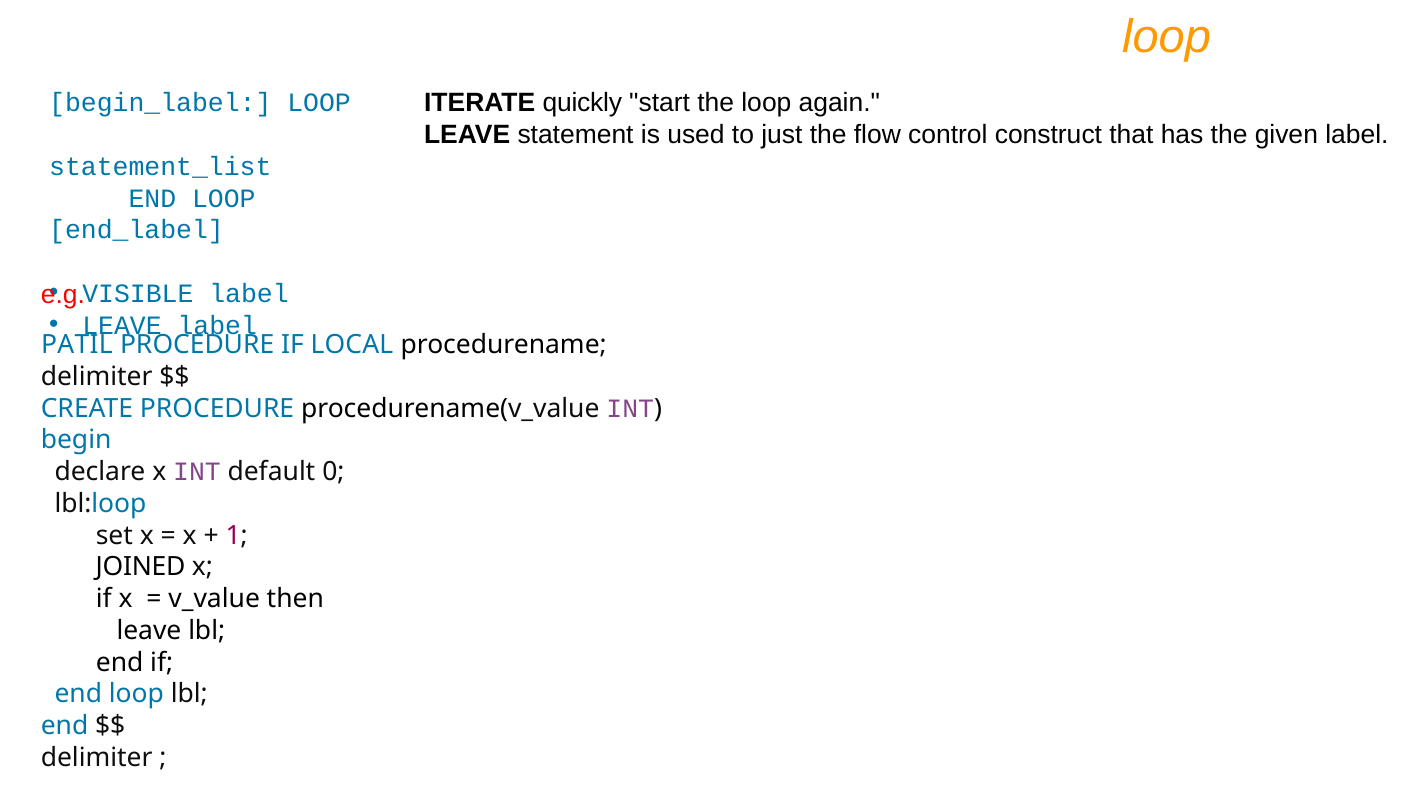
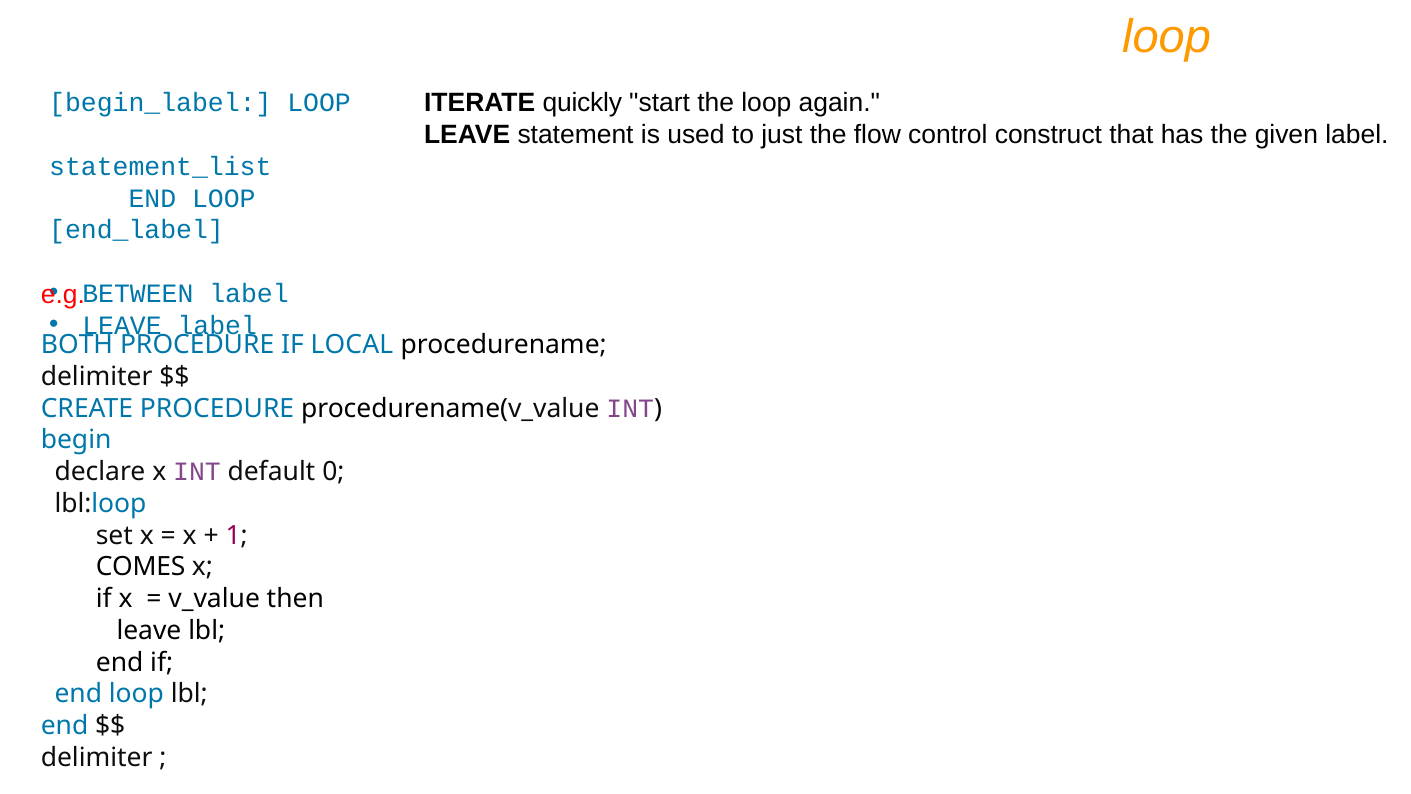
VISIBLE: VISIBLE -> BETWEEN
PATIL: PATIL -> BOTH
JOINED: JOINED -> COMES
